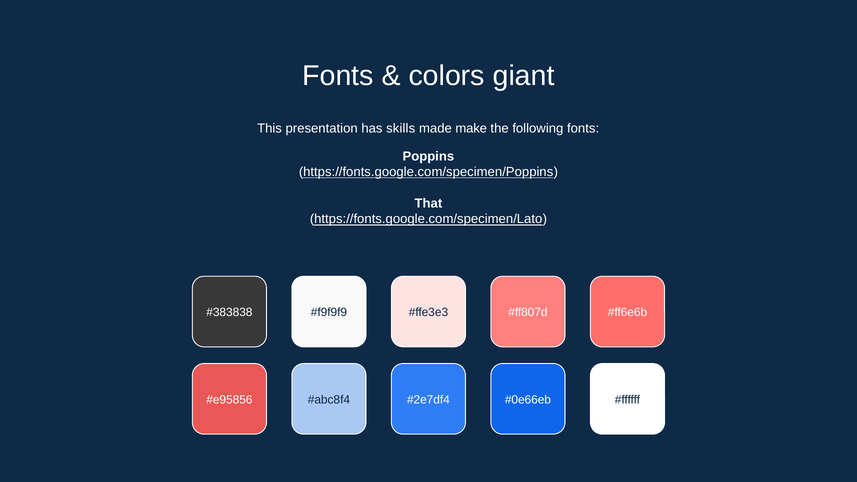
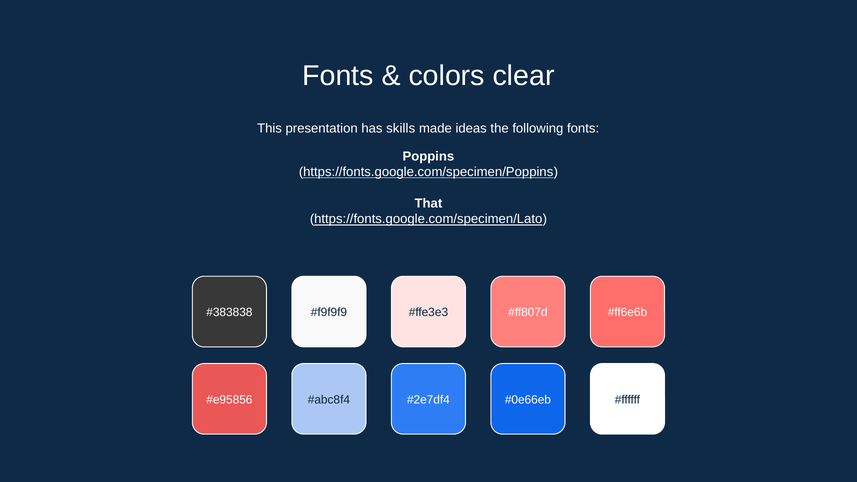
giant: giant -> clear
make: make -> ideas
